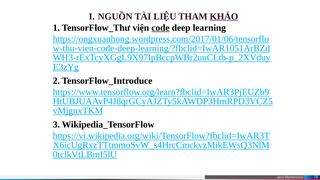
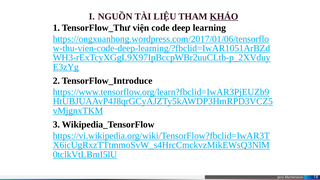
code underline: present -> none
